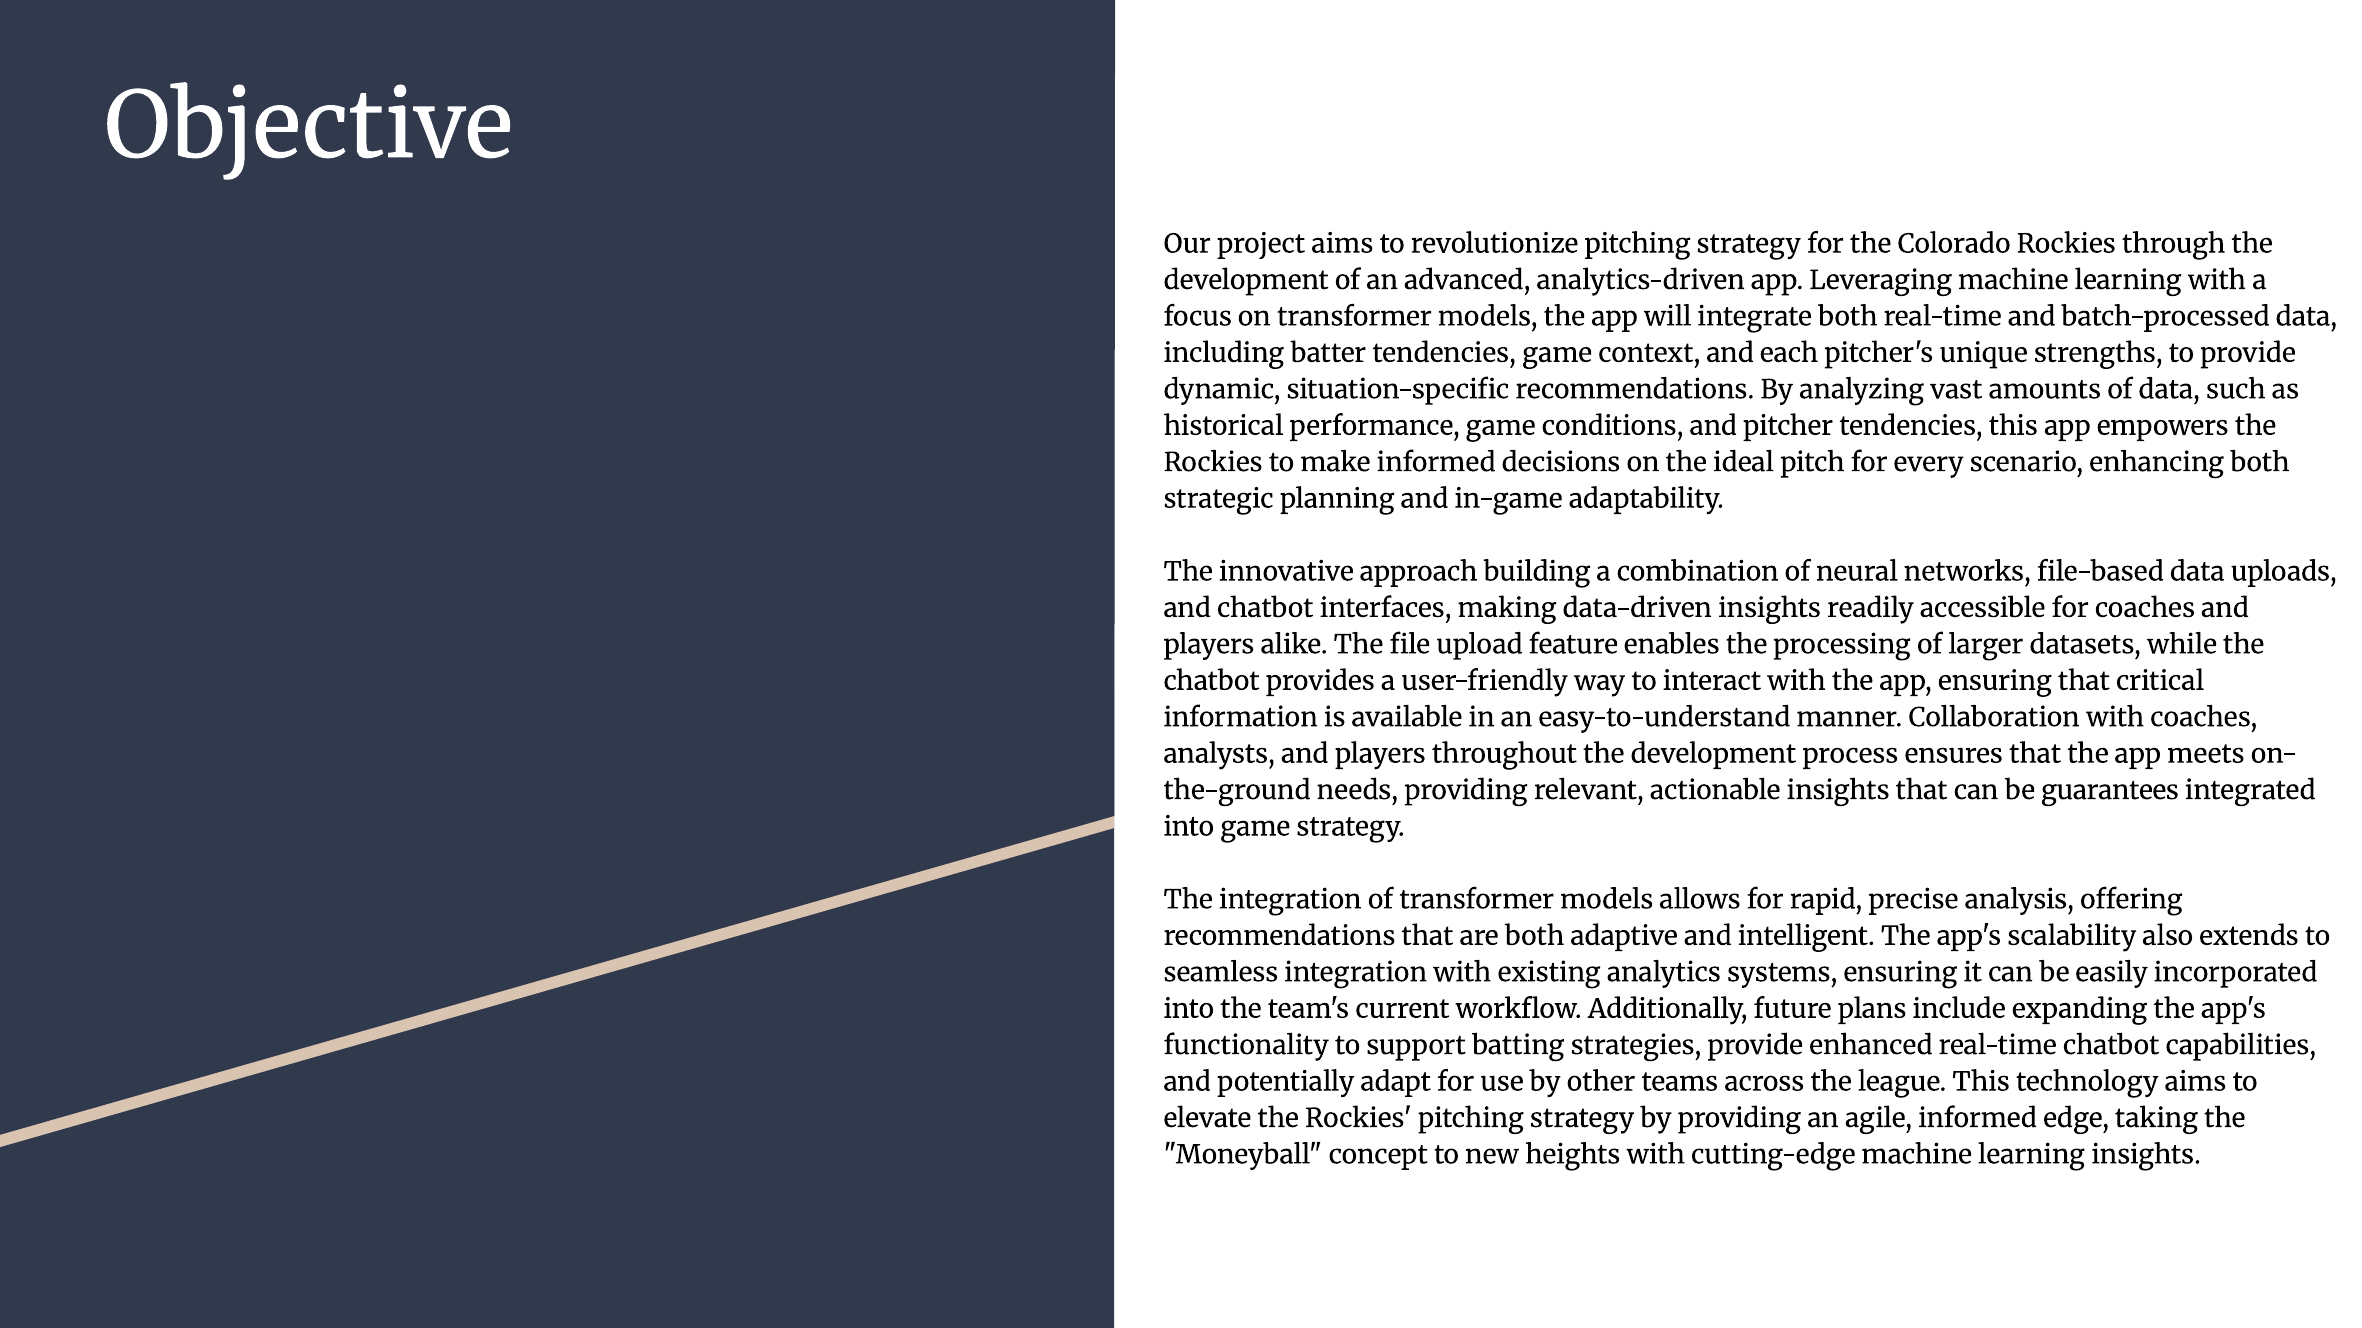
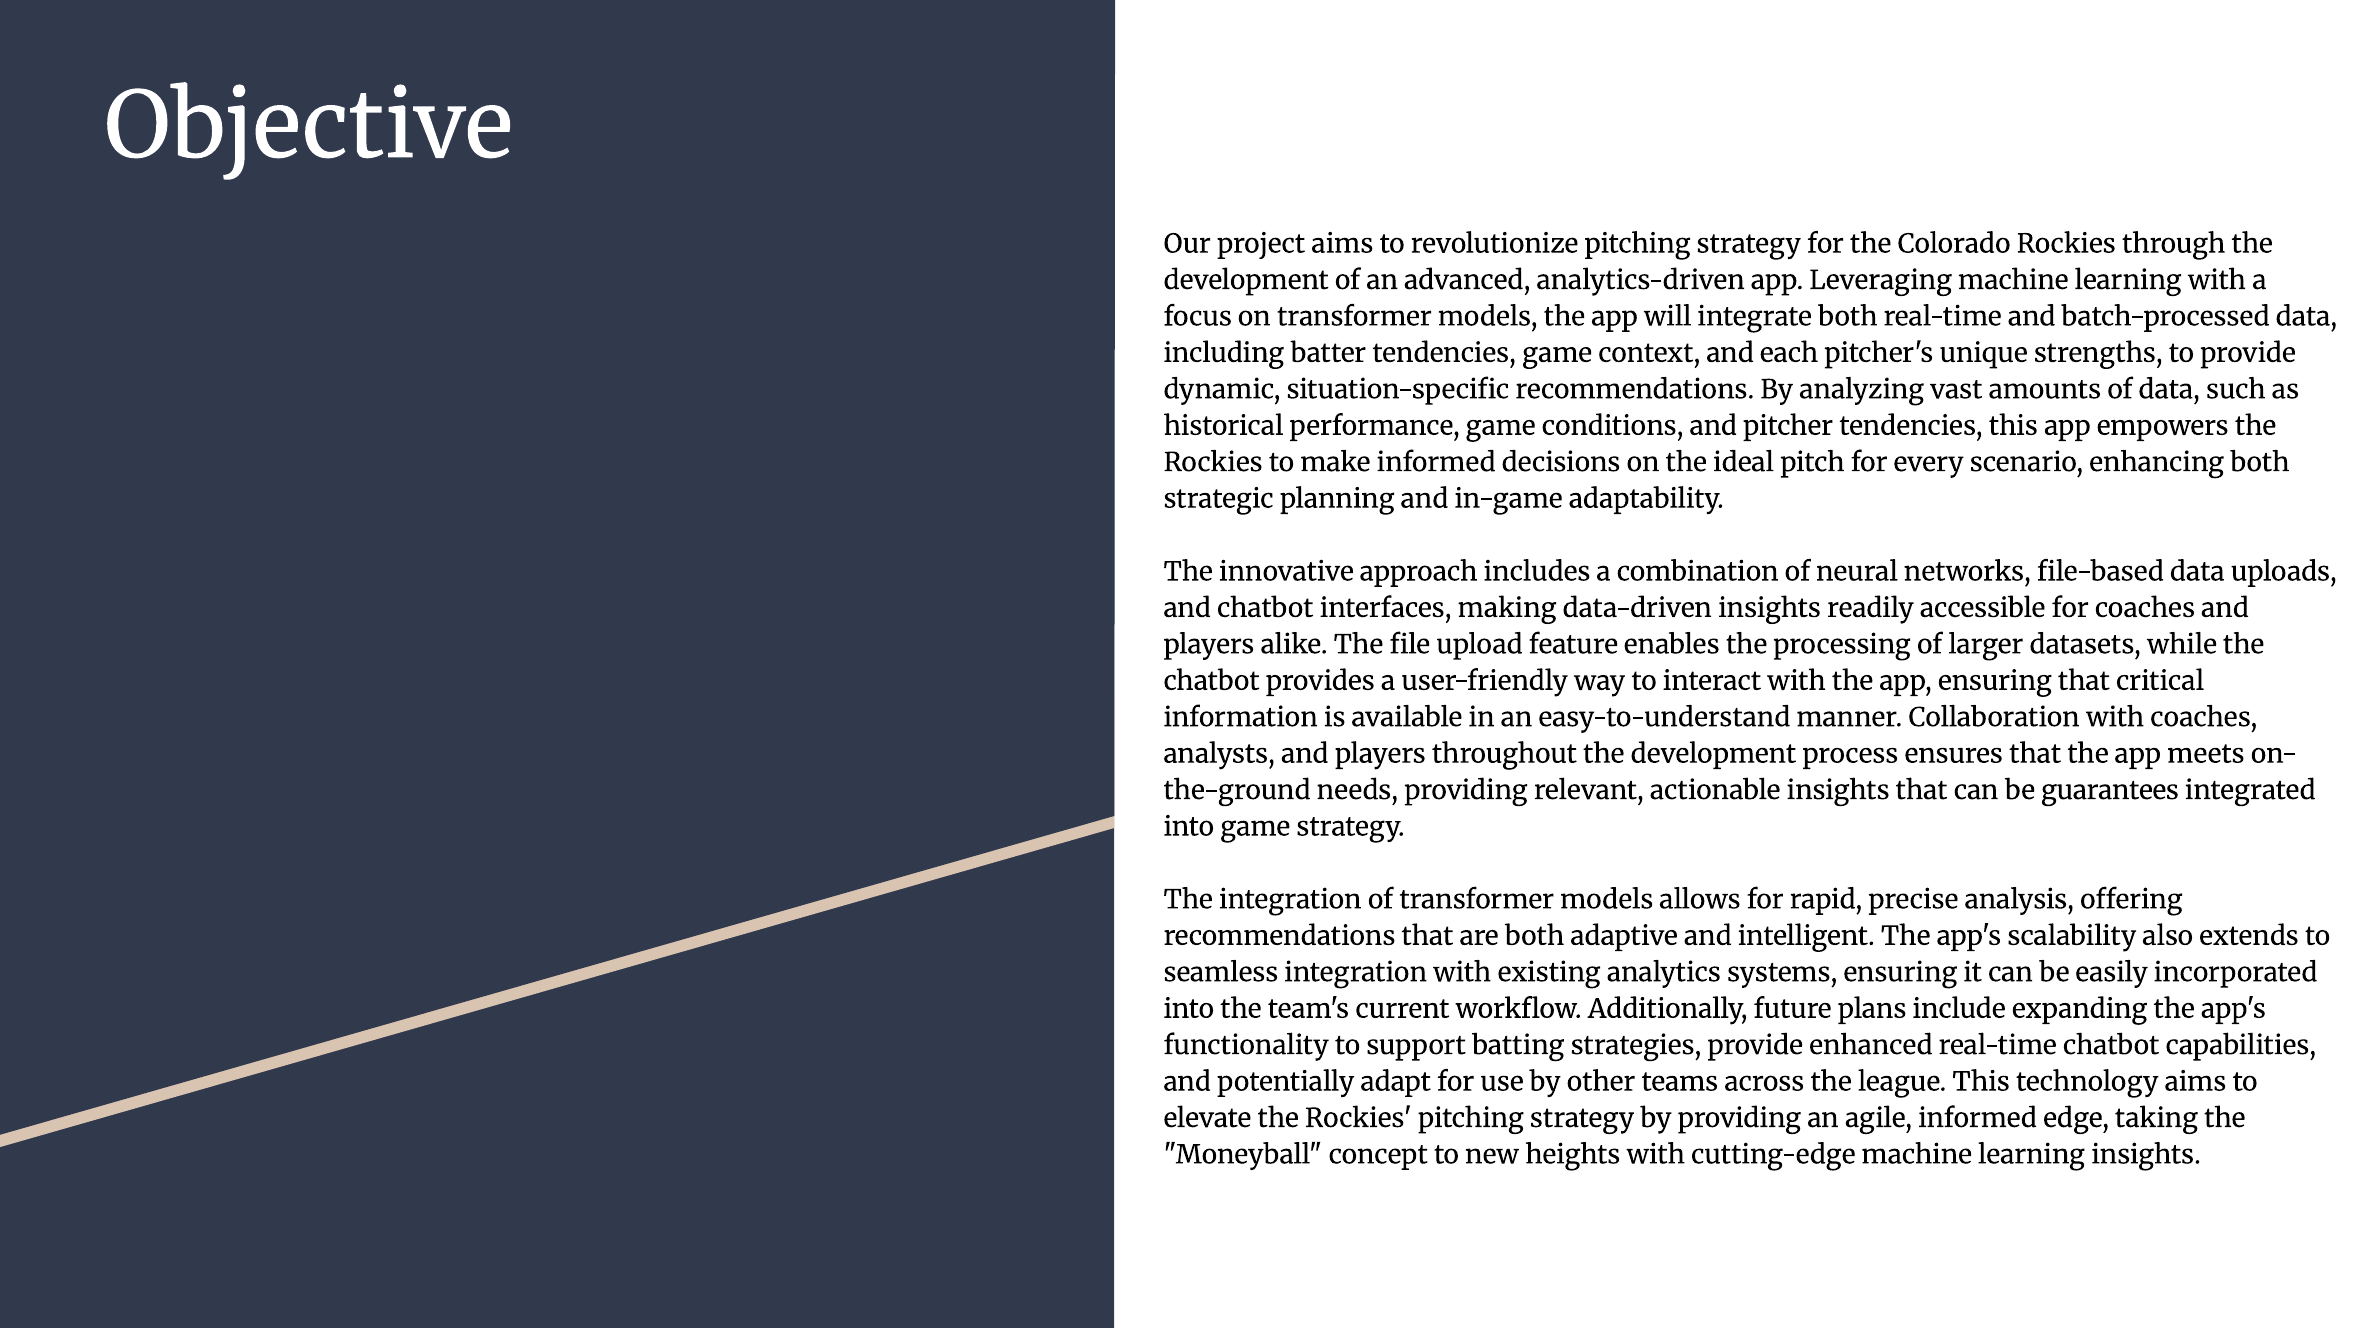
building: building -> includes
